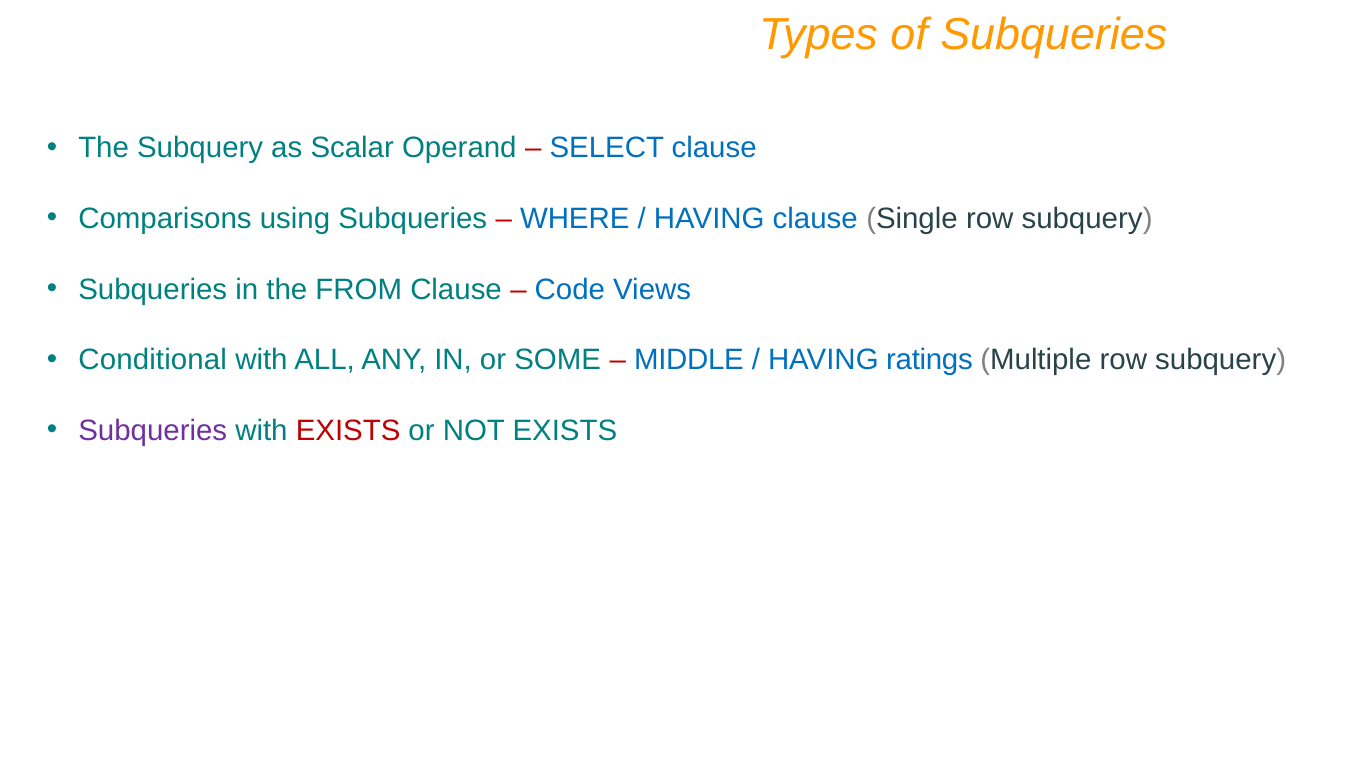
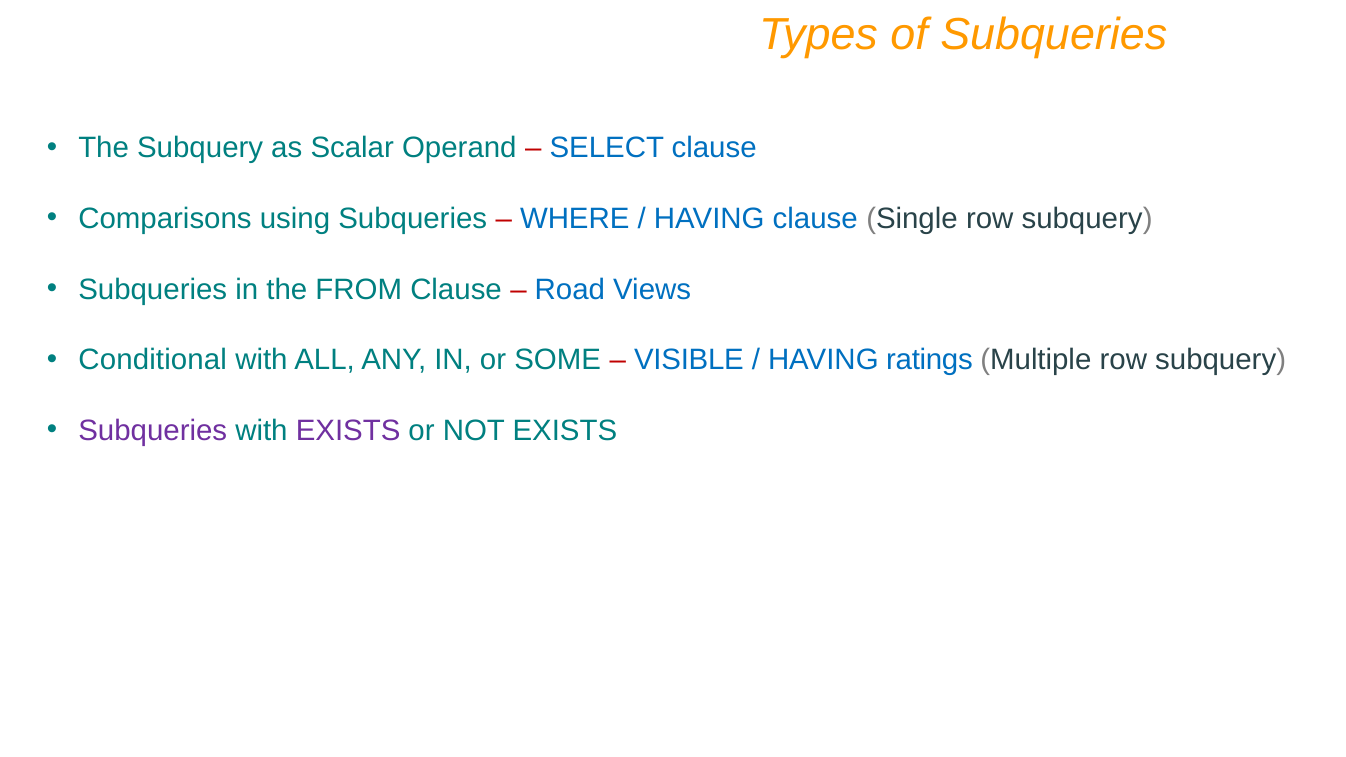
Code: Code -> Road
MIDDLE: MIDDLE -> VISIBLE
EXISTS at (348, 431) colour: red -> purple
